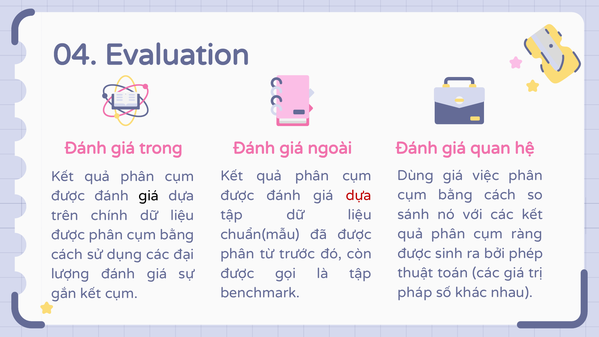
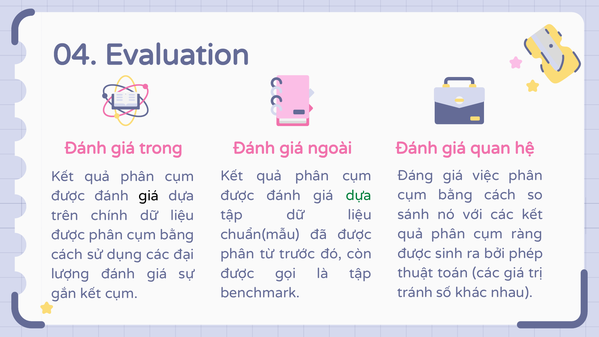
Dùng: Dùng -> Đáng
dựa at (359, 195) colour: red -> green
pháp: pháp -> tránh
